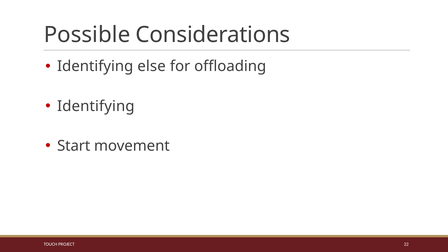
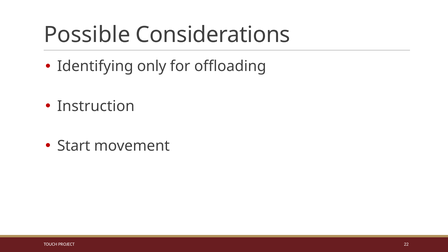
else: else -> only
Identifying at (96, 106): Identifying -> Instruction
